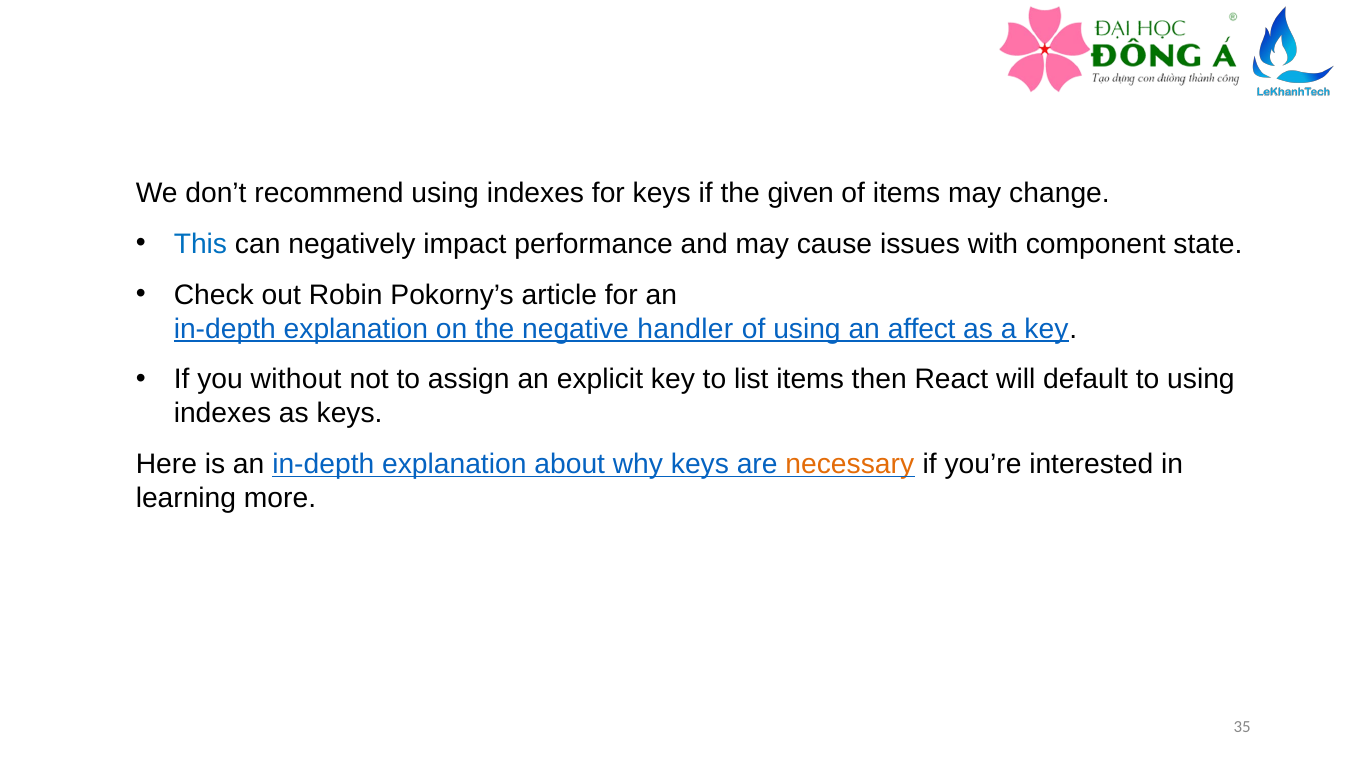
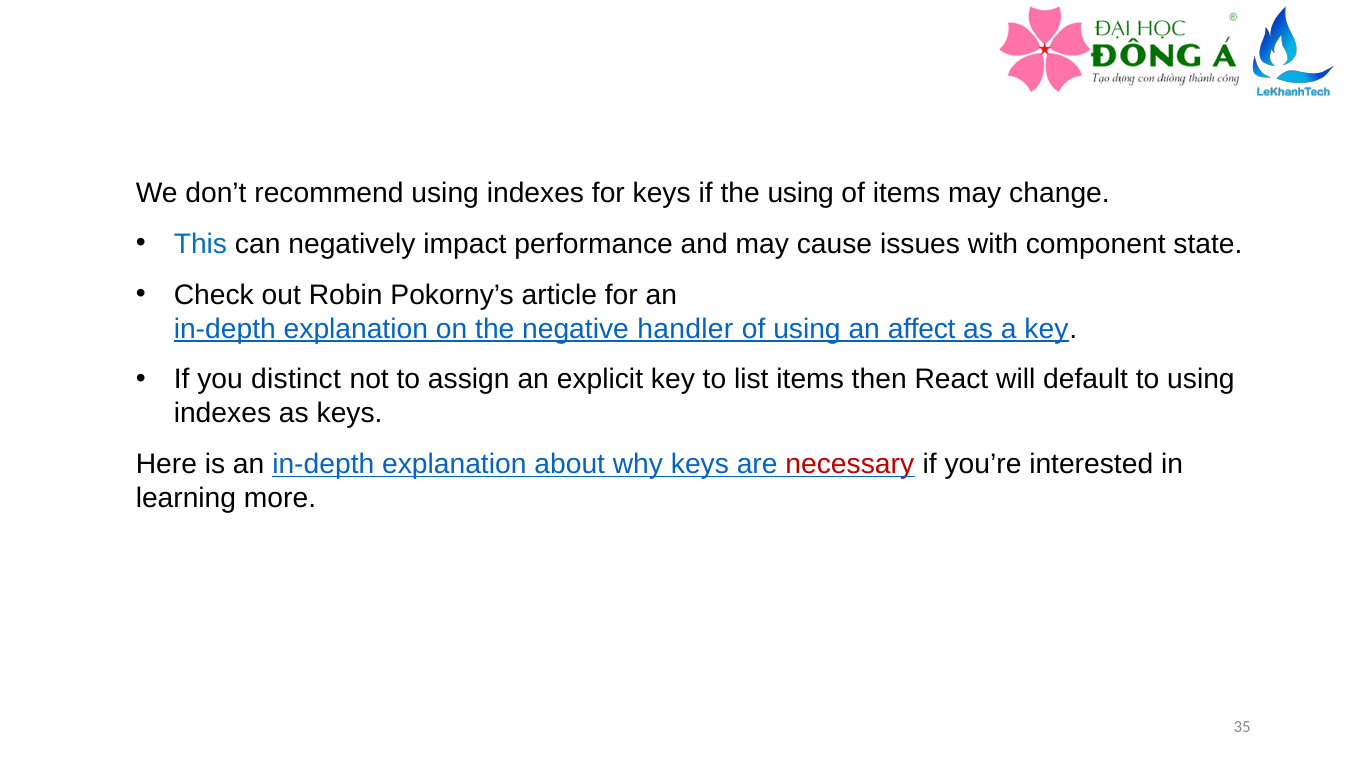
the given: given -> using
without: without -> distinct
necessary colour: orange -> red
